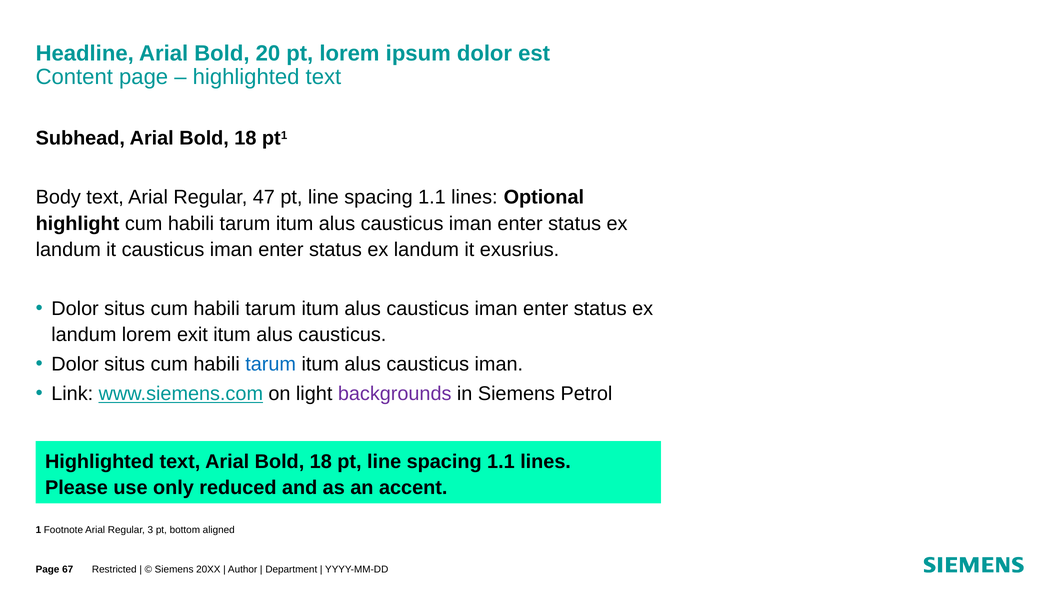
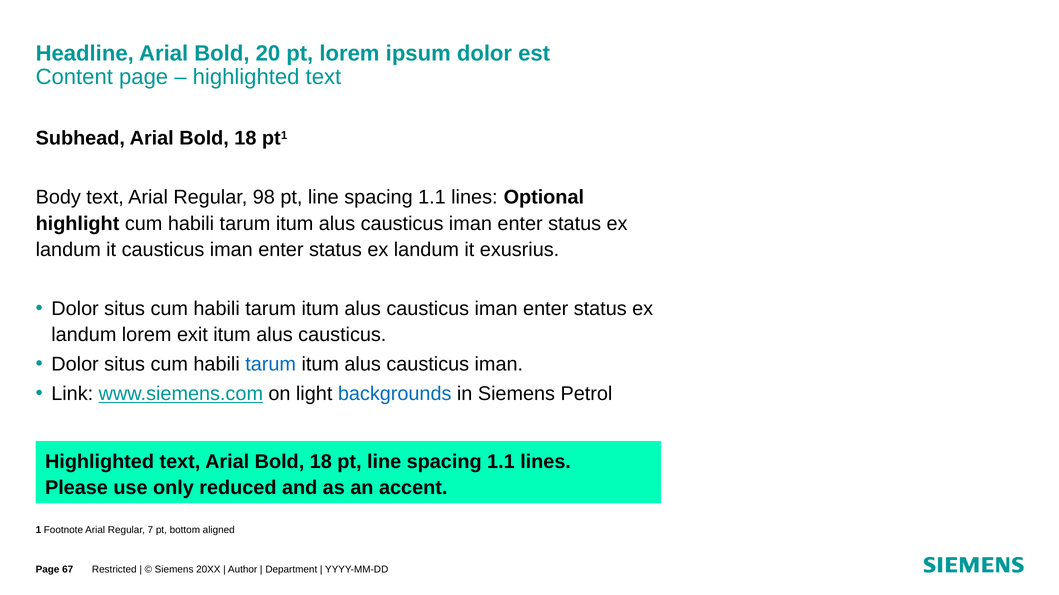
47: 47 -> 98
backgrounds colour: purple -> blue
3: 3 -> 7
